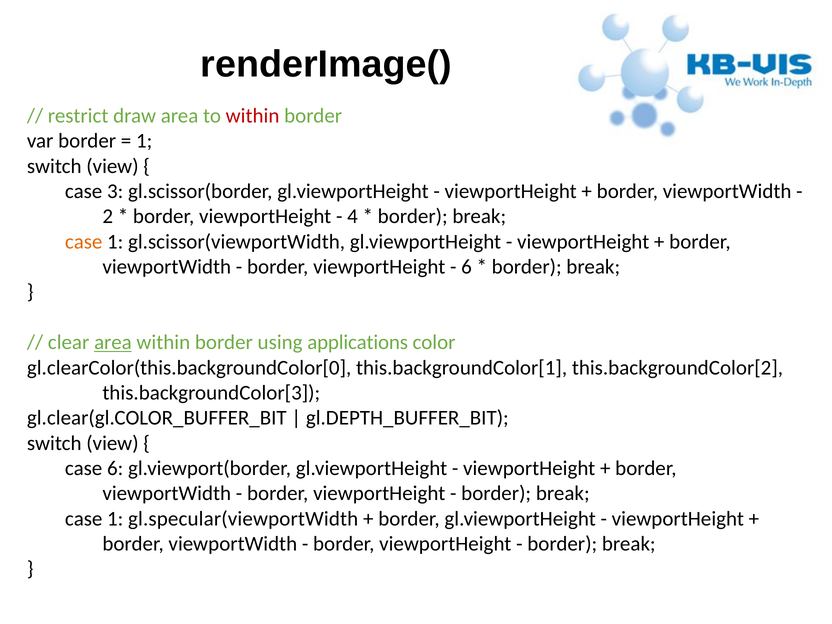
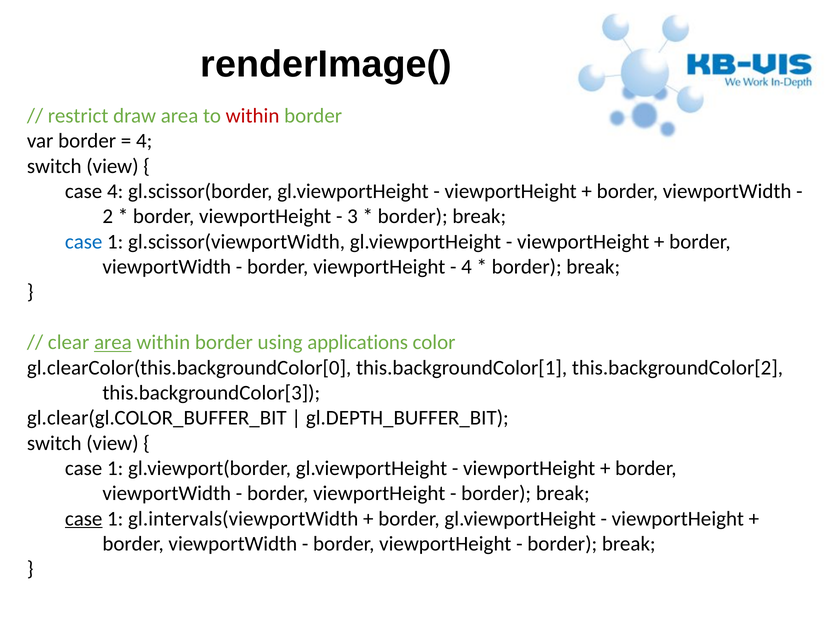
1 at (144, 141): 1 -> 4
case 3: 3 -> 4
4: 4 -> 3
case at (84, 242) colour: orange -> blue
6 at (467, 267): 6 -> 4
6 at (115, 468): 6 -> 1
case at (84, 519) underline: none -> present
gl.specular(viewportWidth: gl.specular(viewportWidth -> gl.intervals(viewportWidth
